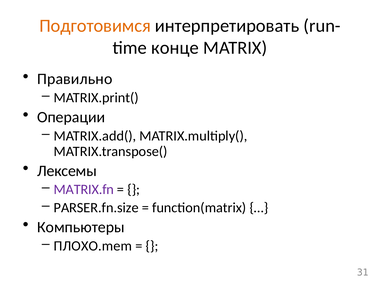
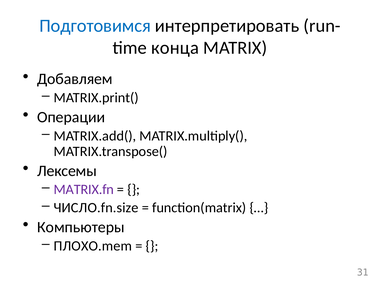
Подготовимся colour: orange -> blue
конце: конце -> конца
Правильно: Правильно -> Добавляем
PARSER.fn.size: PARSER.fn.size -> ЧИСЛО.fn.size
